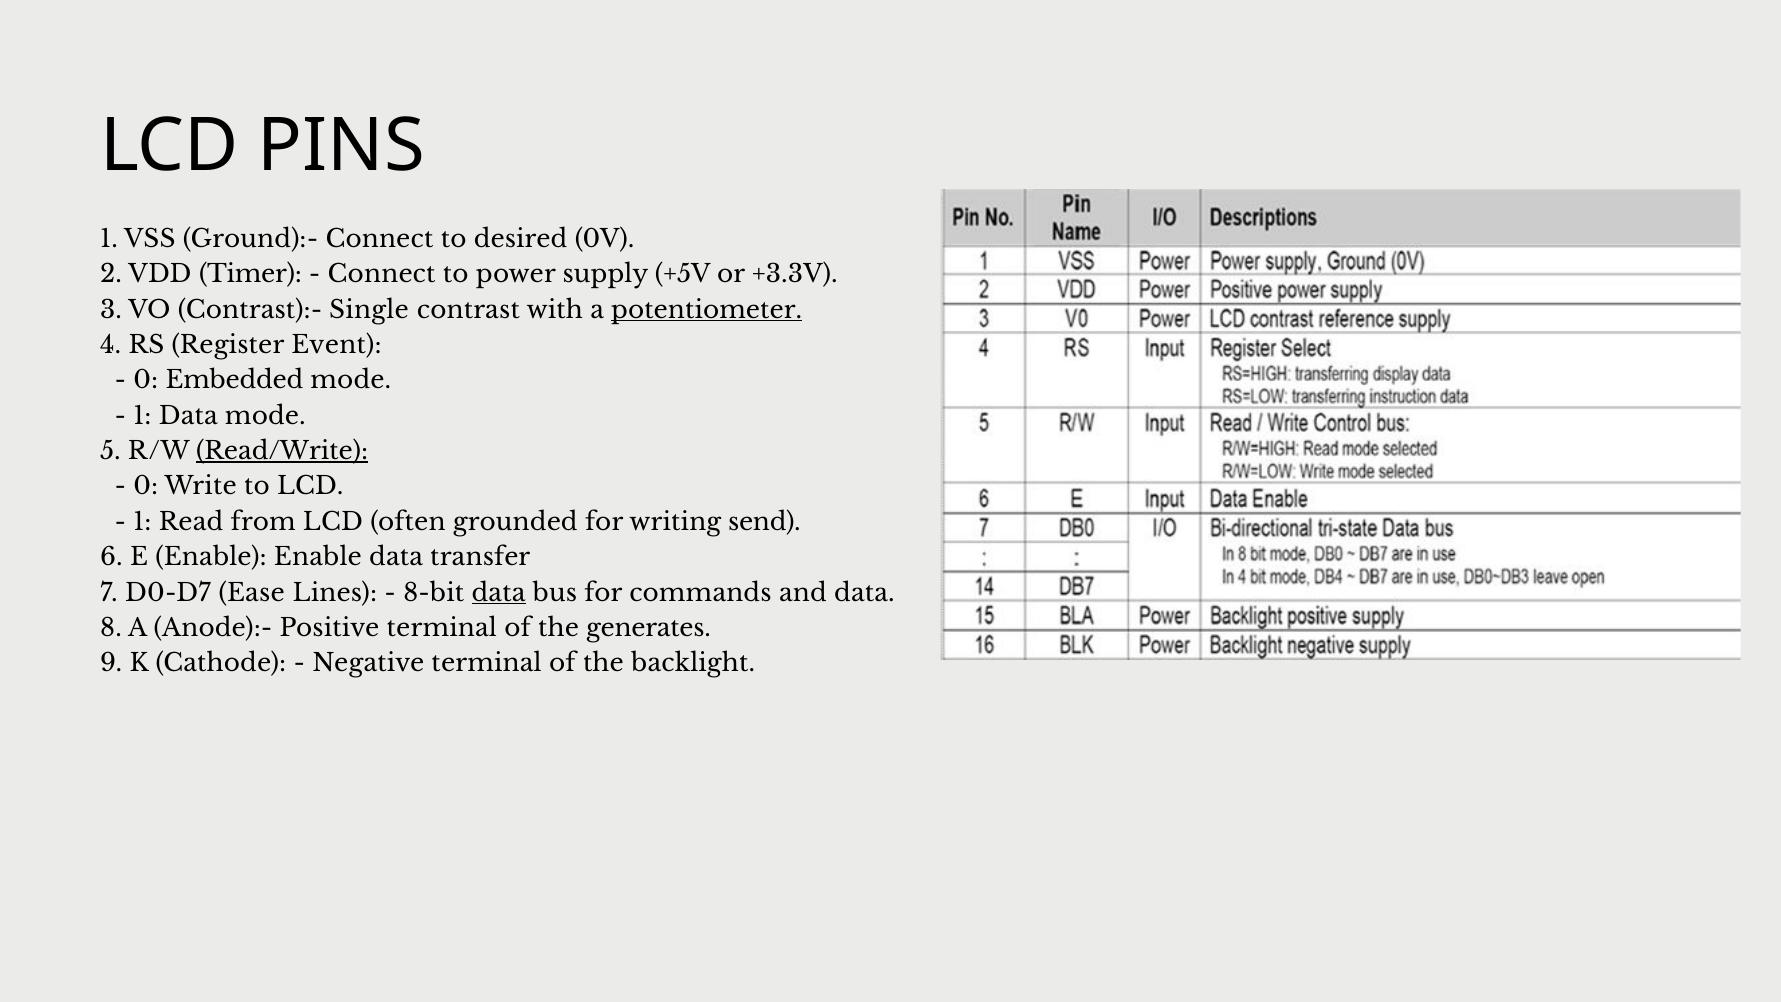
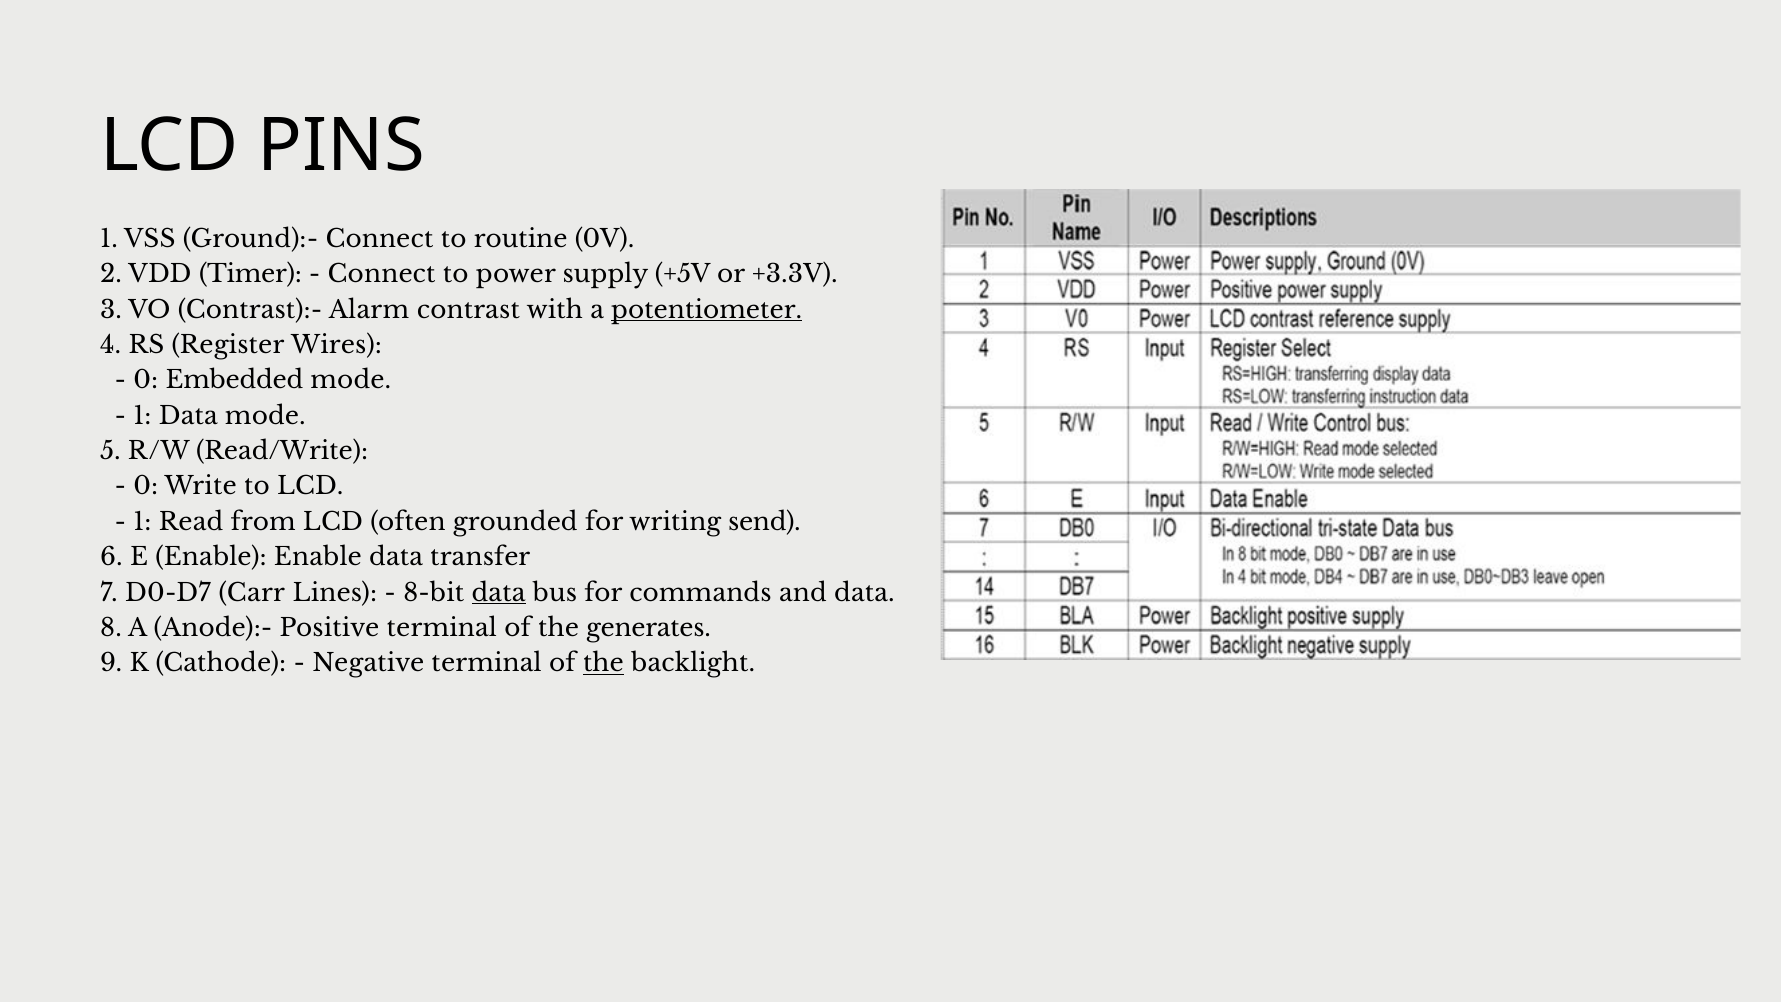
desired: desired -> routine
Single: Single -> Alarm
Event: Event -> Wires
Read/Write underline: present -> none
Ease: Ease -> Carr
the at (603, 664) underline: none -> present
